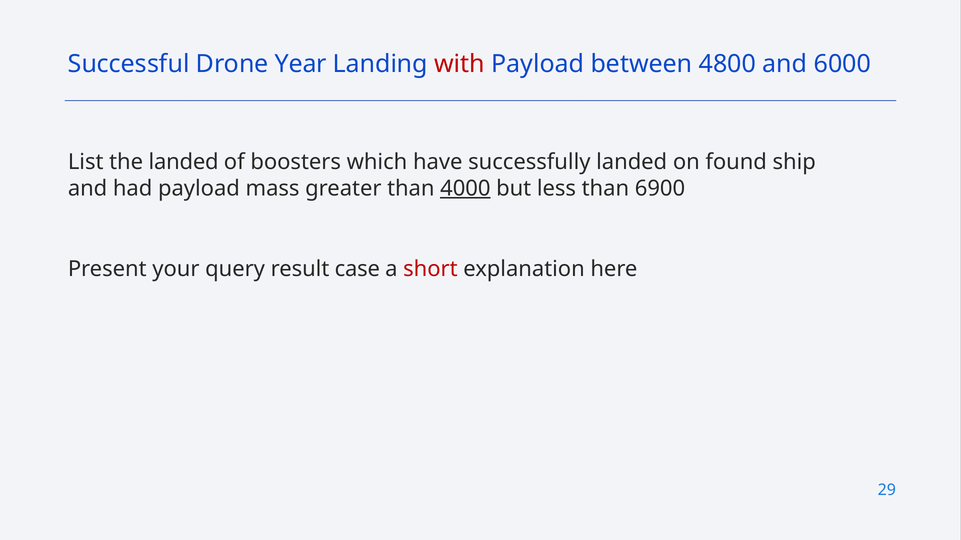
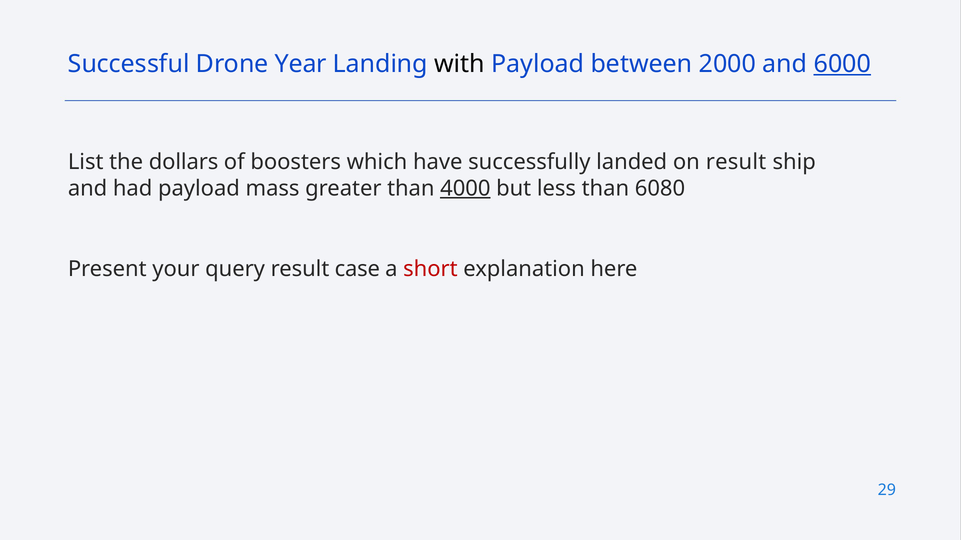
with colour: red -> black
4800: 4800 -> 2000
6000 underline: none -> present
the landed: landed -> dollars
on found: found -> result
6900: 6900 -> 6080
